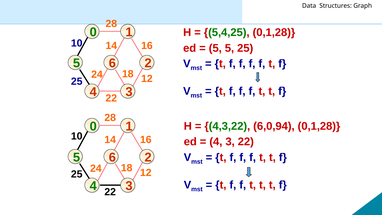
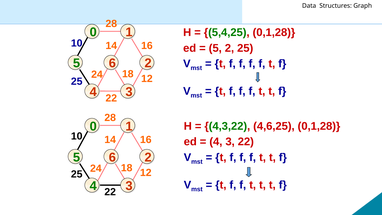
5 at (229, 48): 5 -> 2
6,0,94: 6,0,94 -> 4,6,25
